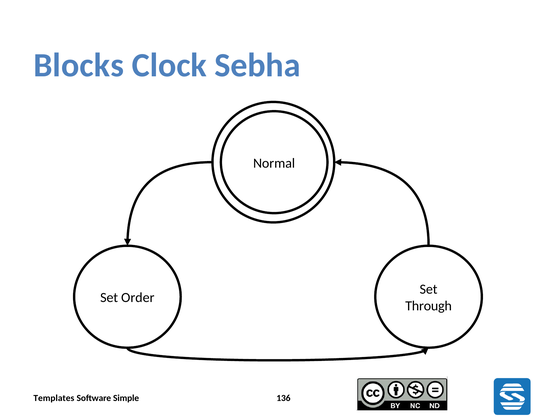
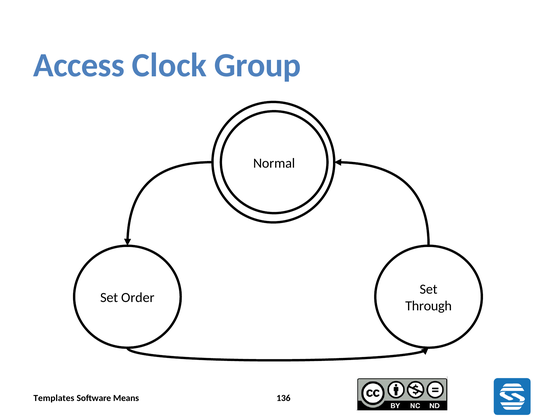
Blocks: Blocks -> Access
Sebha: Sebha -> Group
Simple: Simple -> Means
